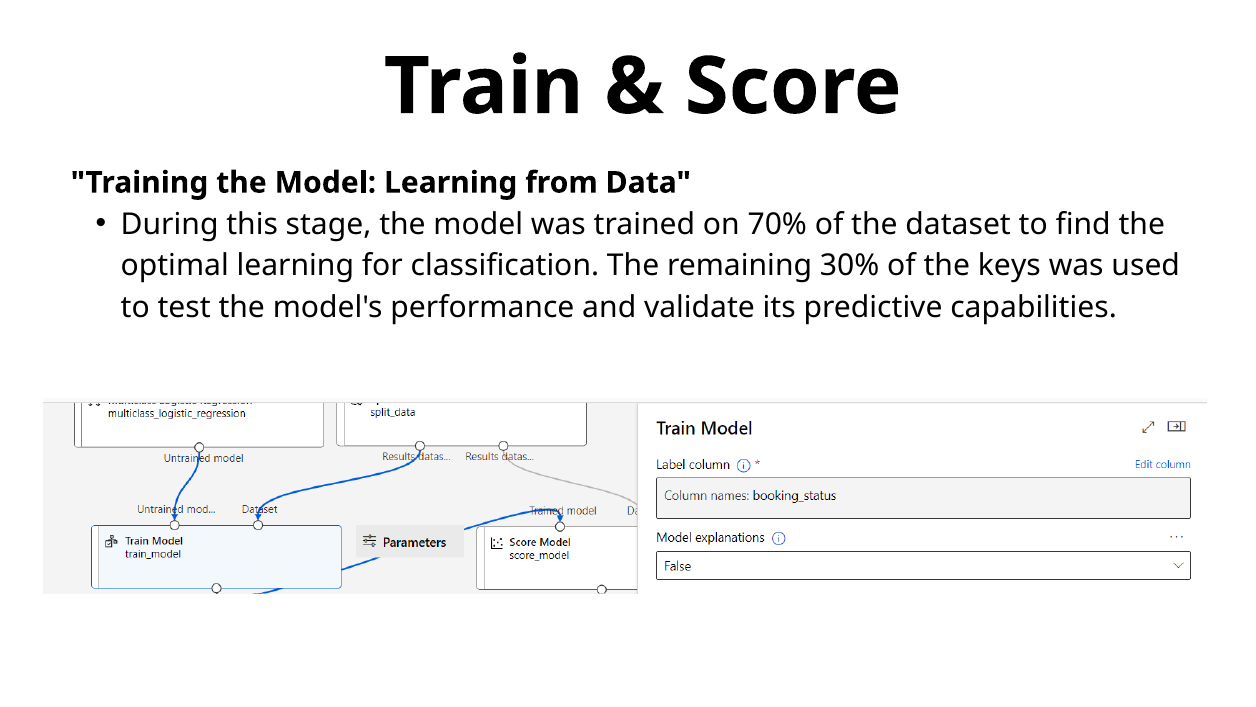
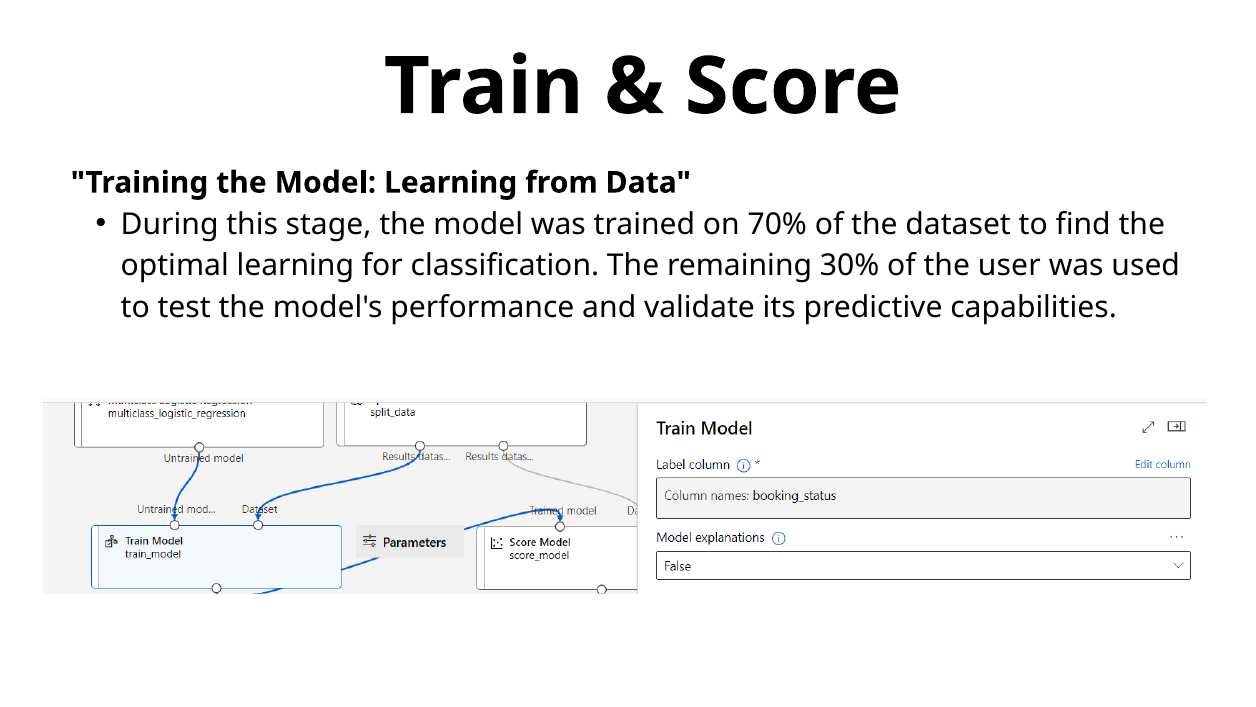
keys: keys -> user
